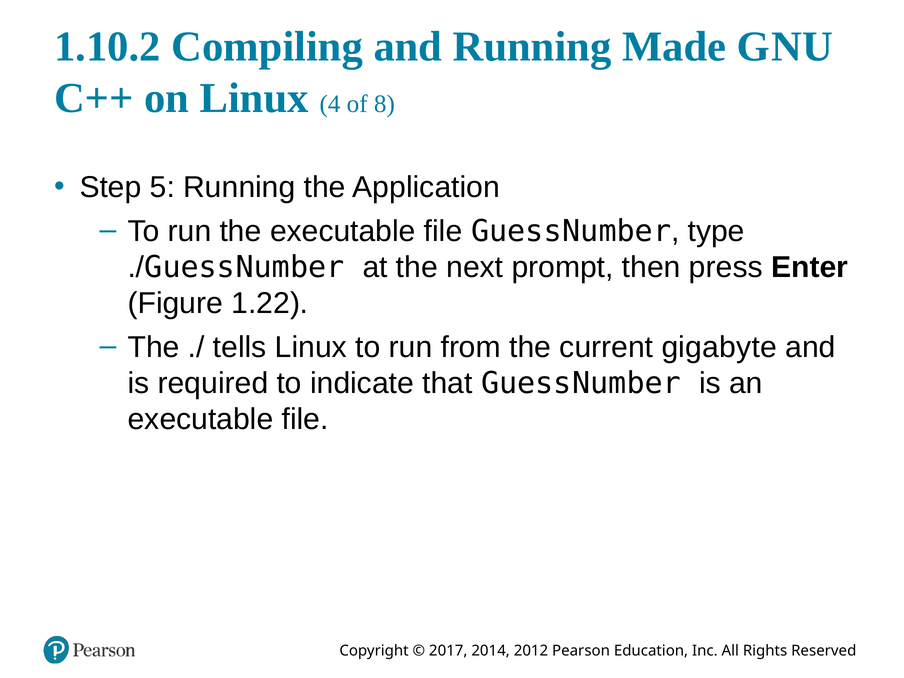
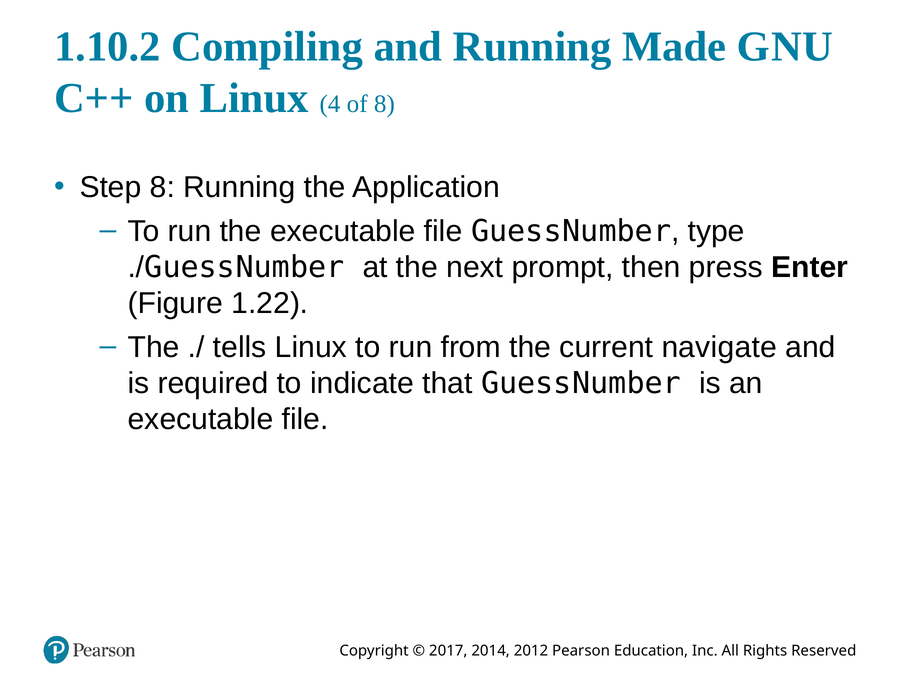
Step 5: 5 -> 8
gigabyte: gigabyte -> navigate
